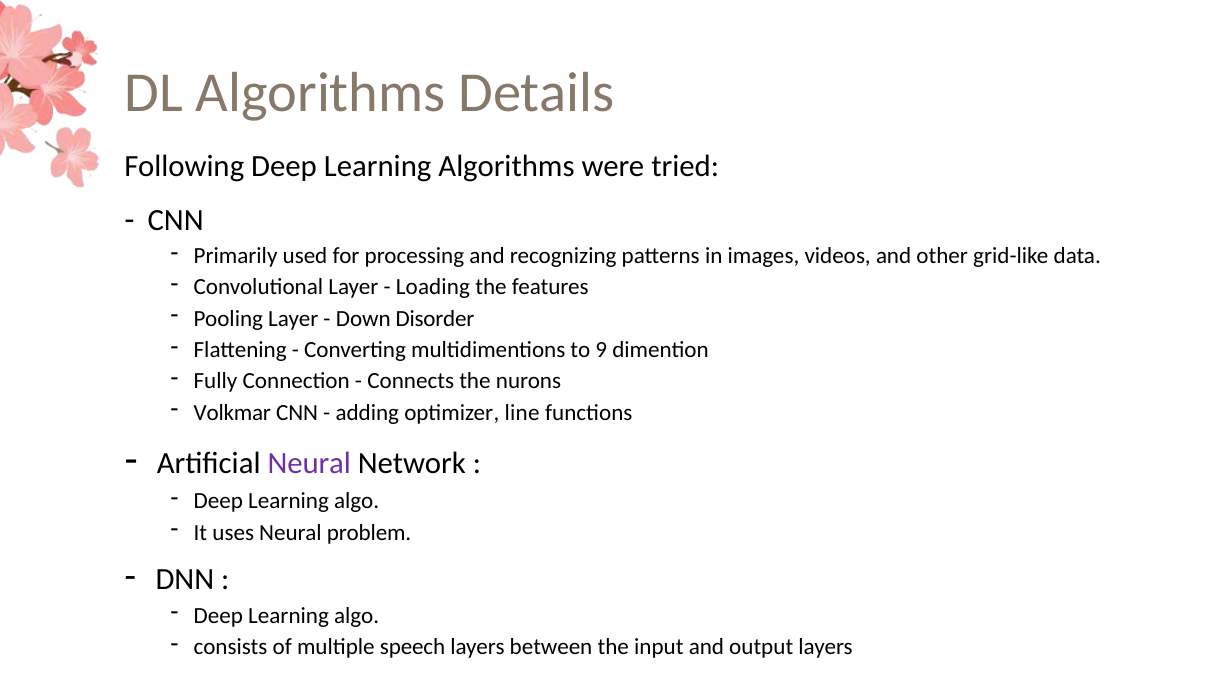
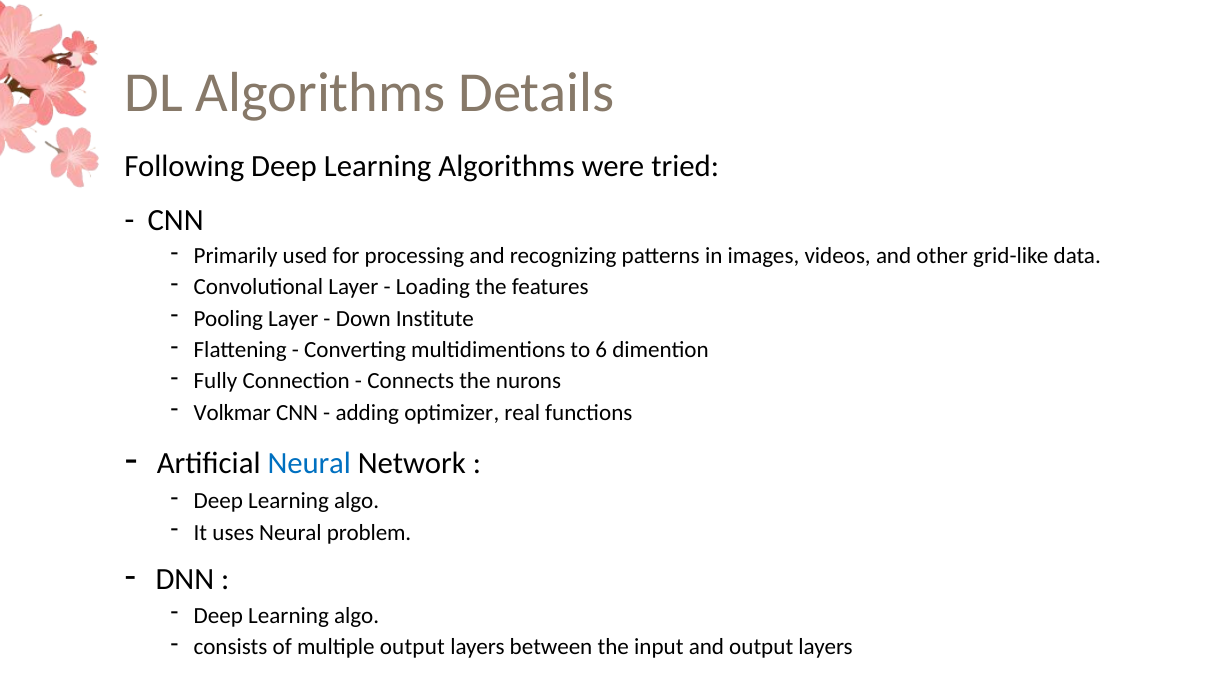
Disorder: Disorder -> Institute
9: 9 -> 6
line: line -> real
Neural at (309, 463) colour: purple -> blue
multiple speech: speech -> output
